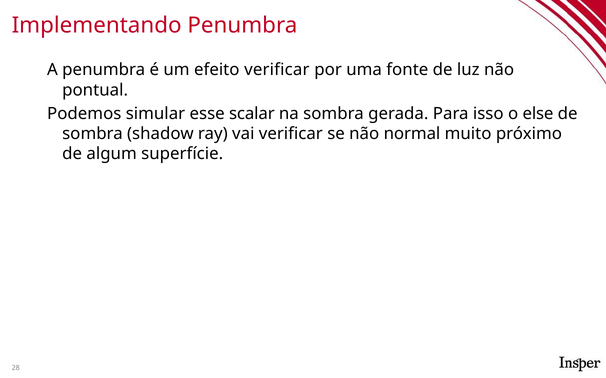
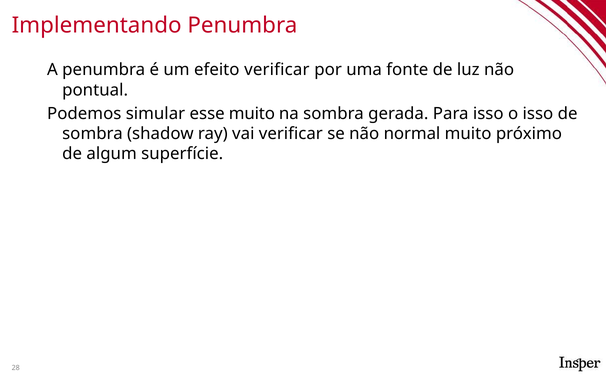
esse scalar: scalar -> muito
o else: else -> isso
